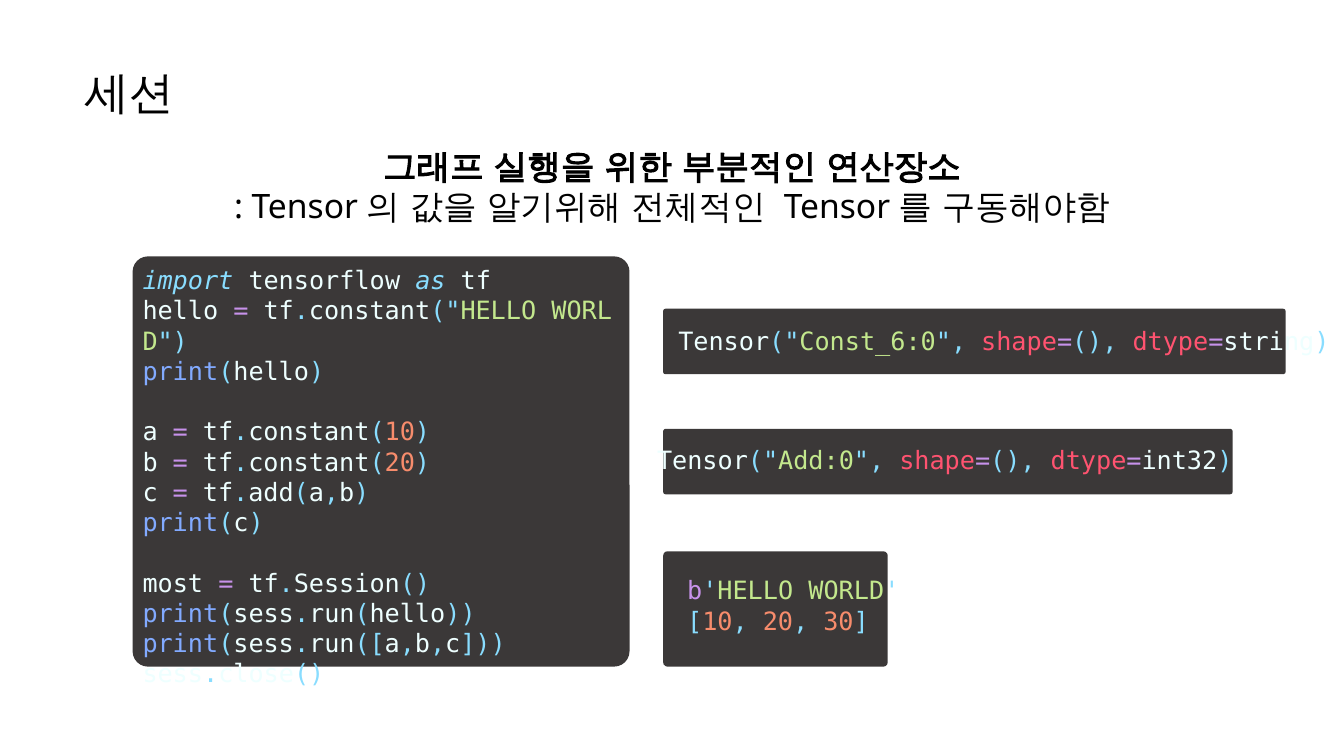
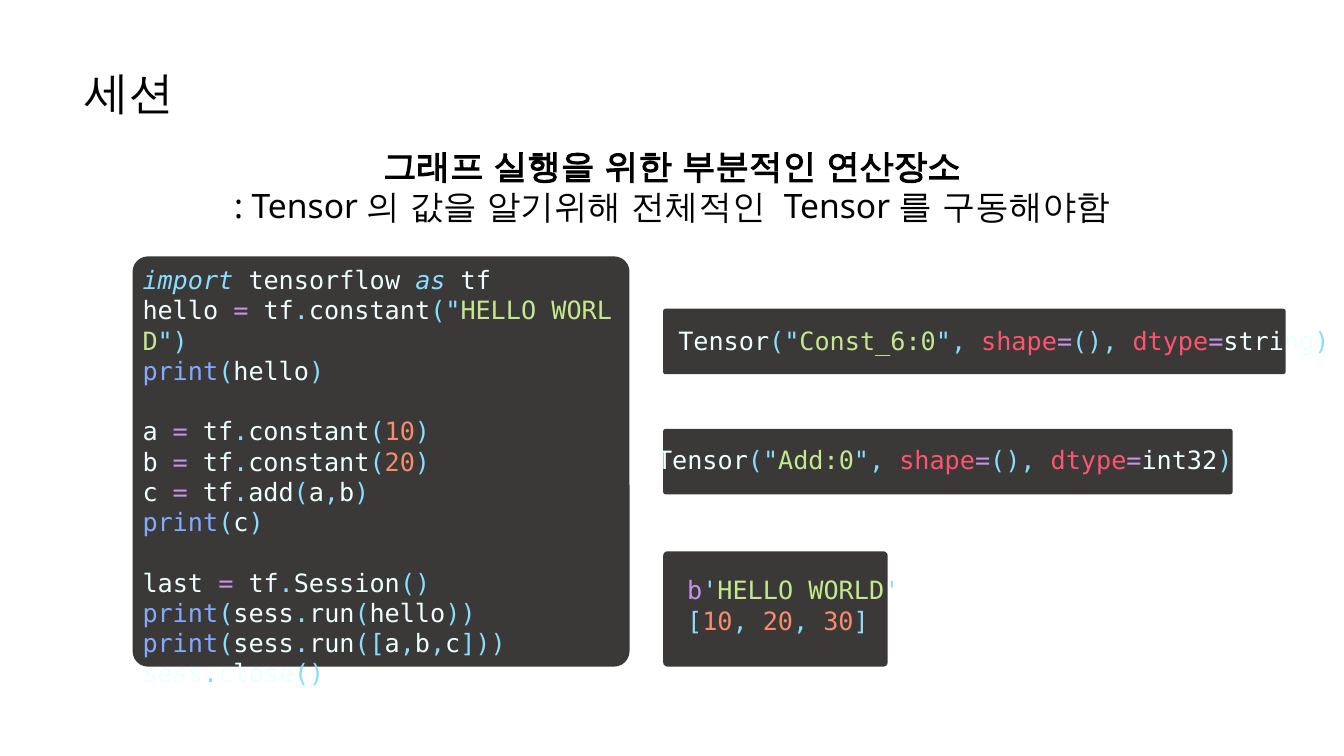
most: most -> last
